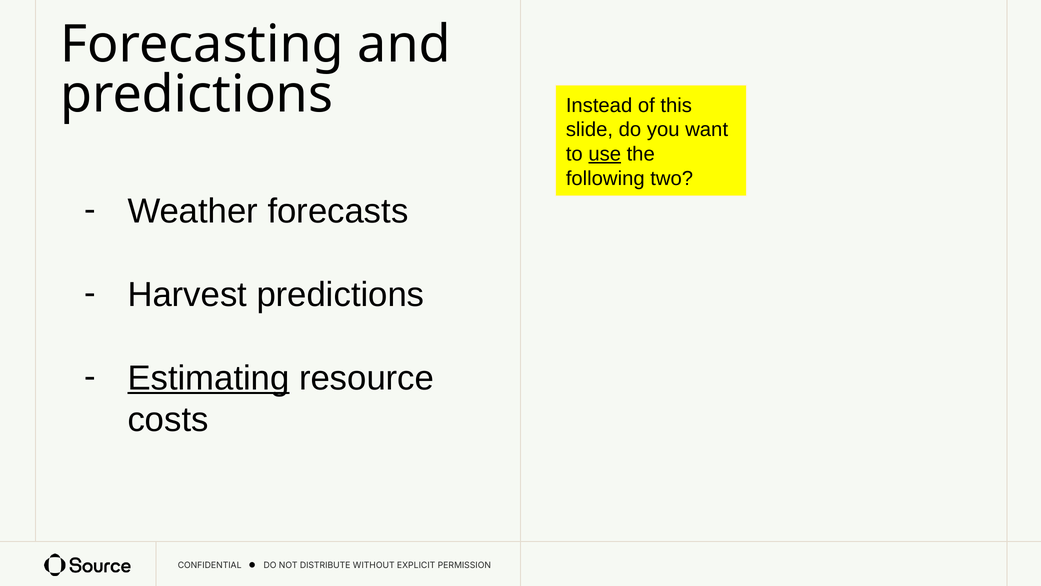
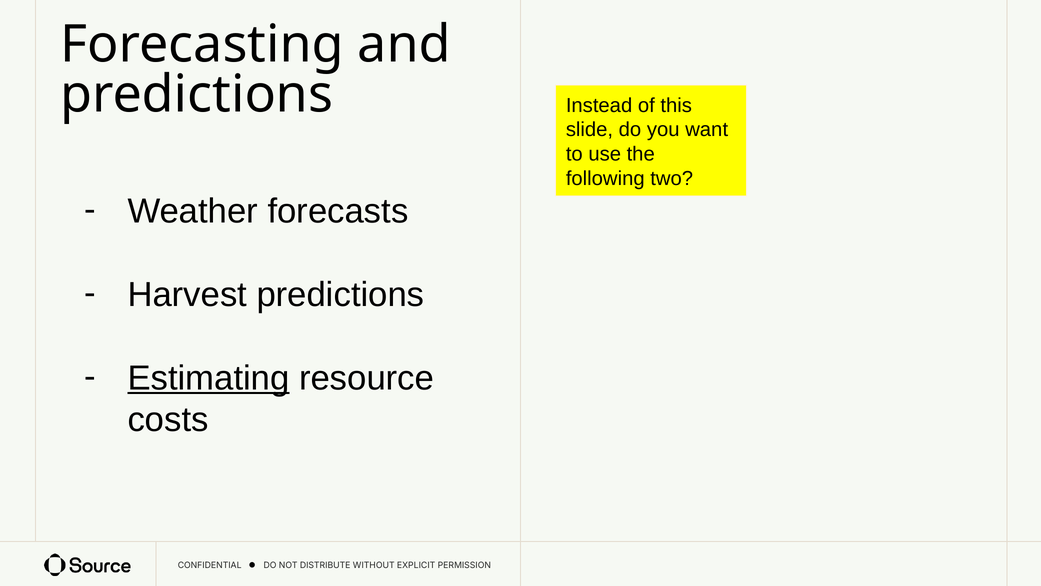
use underline: present -> none
